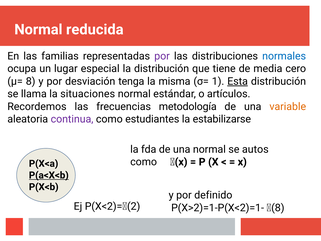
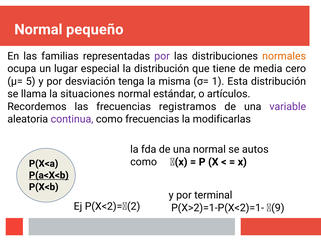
reducida: reducida -> pequeño
normales colour: blue -> orange
8: 8 -> 5
Esta underline: present -> none
metodología: metodología -> registramos
variable colour: orange -> purple
como estudiantes: estudiantes -> frecuencias
estabilizarse: estabilizarse -> modificarlas
definido: definido -> terminal
ϕ(8: ϕ(8 -> ϕ(9
